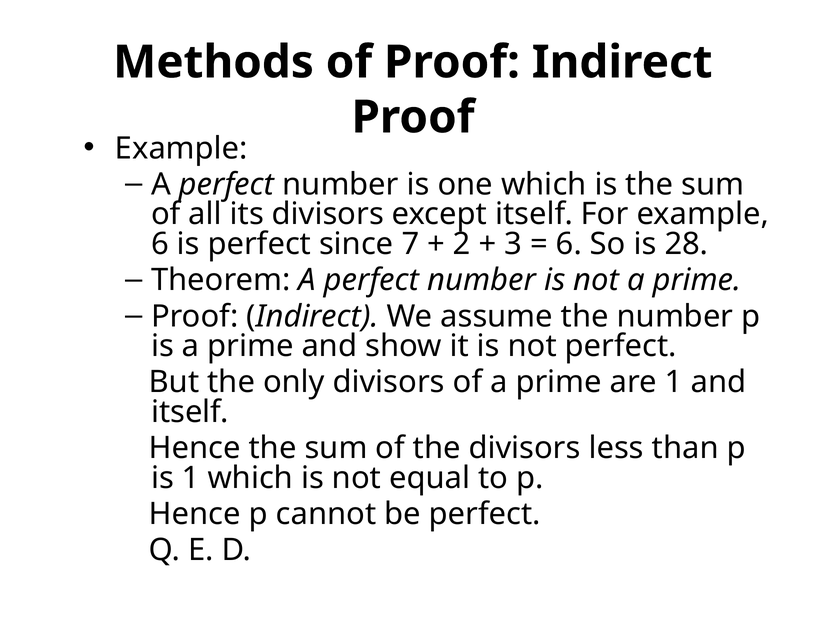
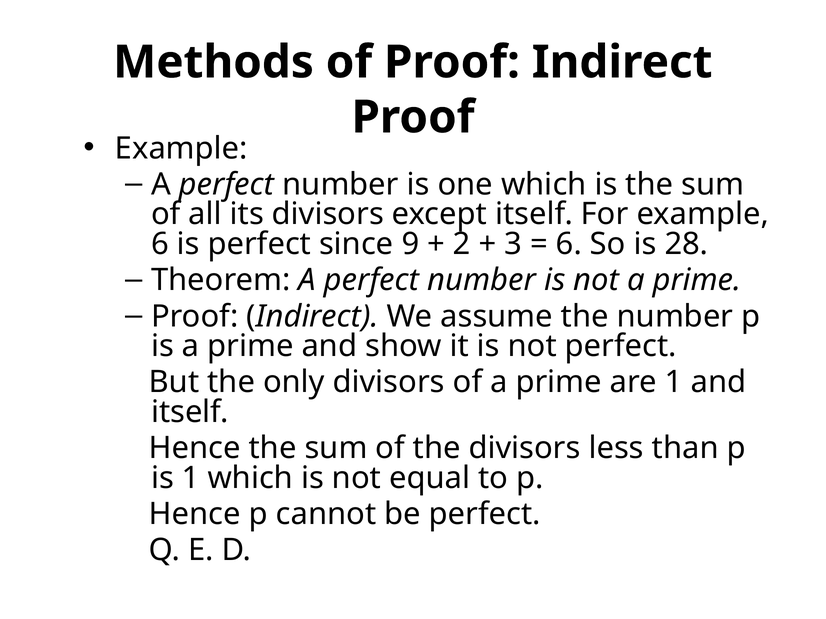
7: 7 -> 9
